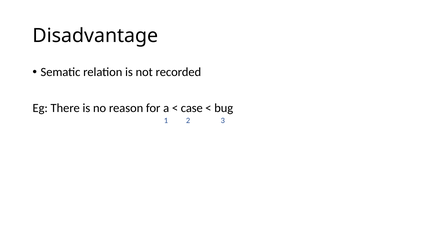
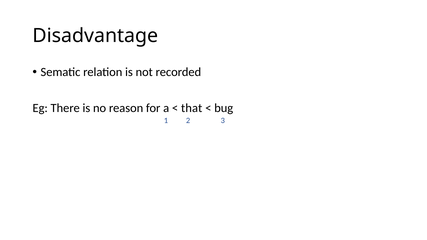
case: case -> that
